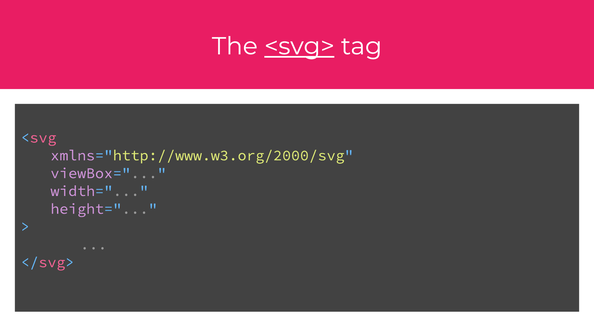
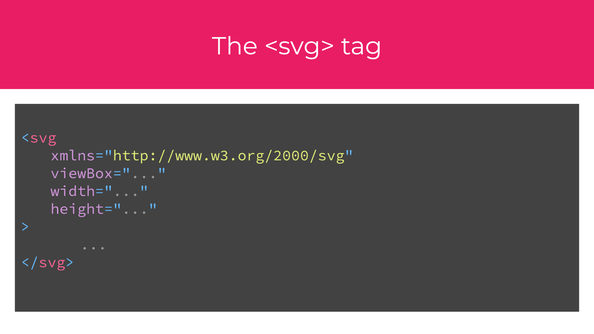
<svg> underline: present -> none
